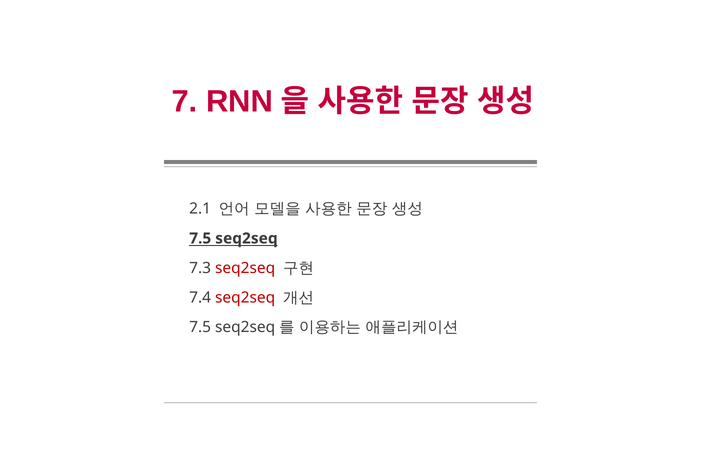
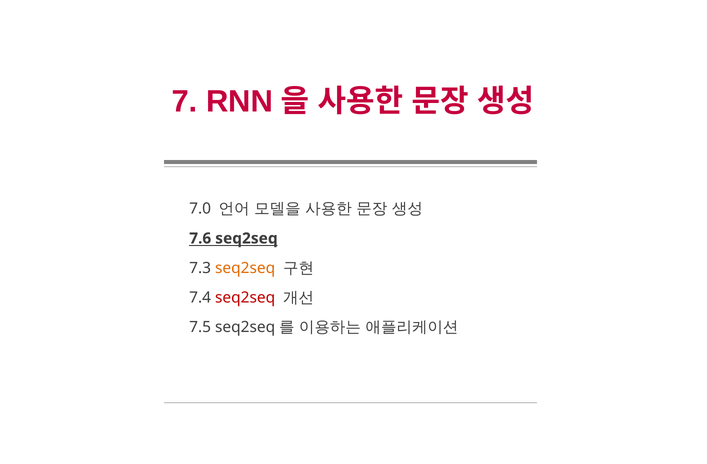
2.1: 2.1 -> 7.0
7.5 at (200, 239): 7.5 -> 7.6
seq2seq at (245, 268) colour: red -> orange
